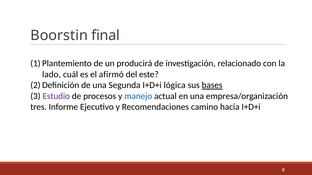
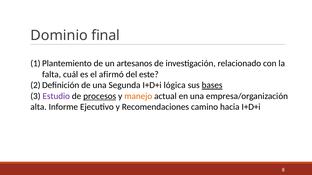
Boorstin: Boorstin -> Dominio
producirá: producirá -> artesanos
lado: lado -> falta
procesos underline: none -> present
manejo colour: blue -> orange
tres: tres -> alta
